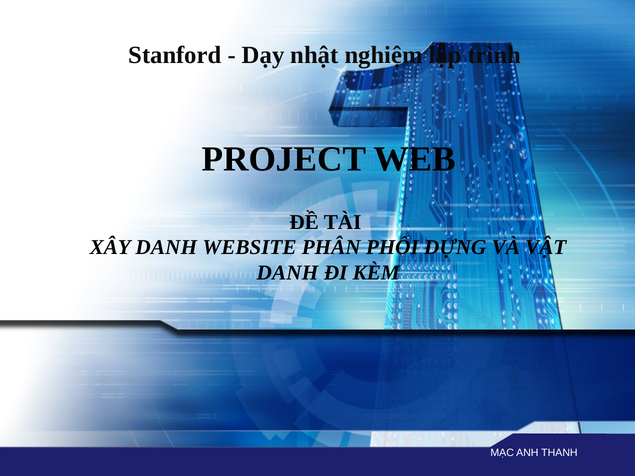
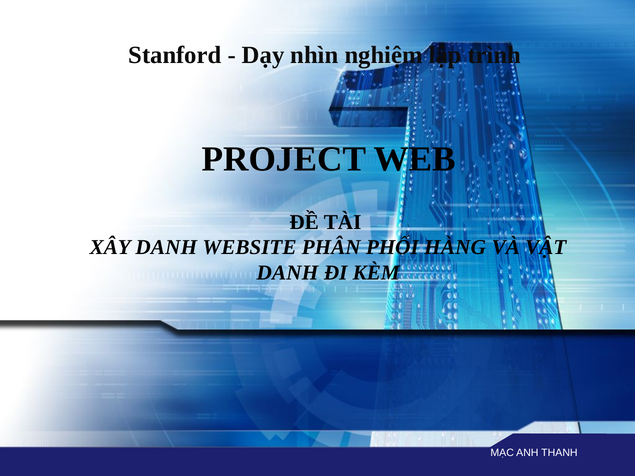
nhật: nhật -> nhìn
DỰNG: DỰNG -> HÀNG
